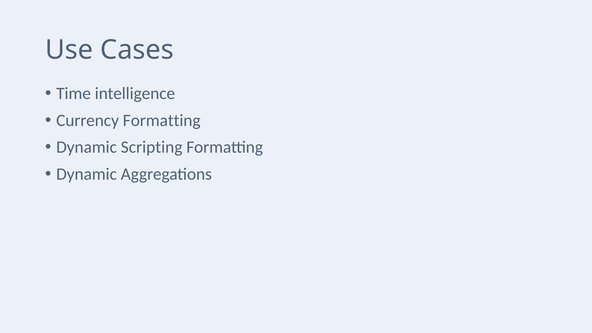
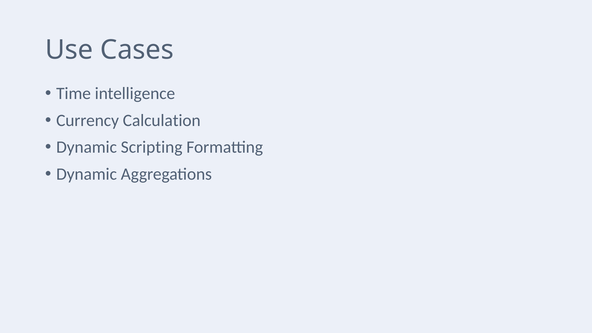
Currency Formatting: Formatting -> Calculation
